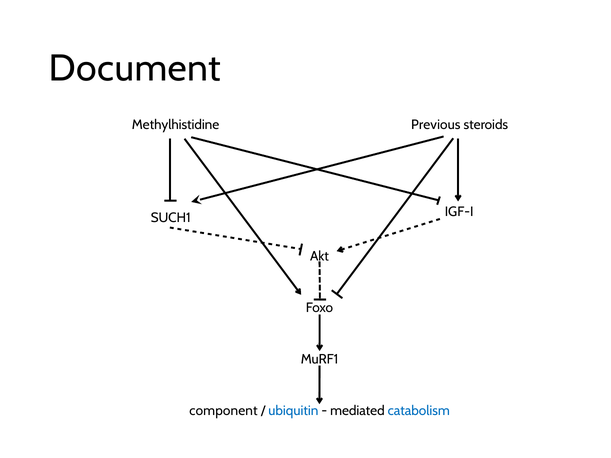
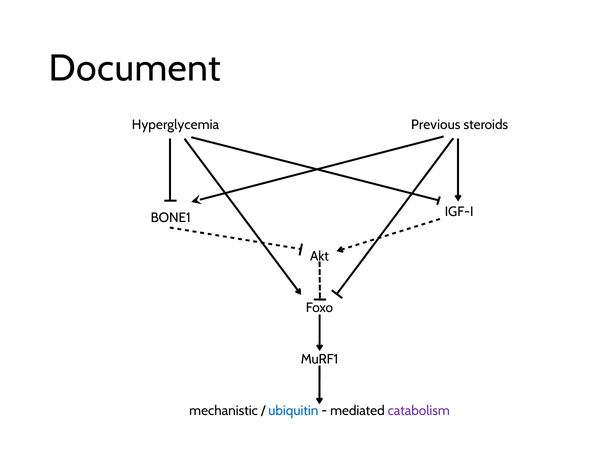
Methylhistidine: Methylhistidine -> Hyperglycemia
SUCH1: SUCH1 -> BONE1
component: component -> mechanistic
catabolism colour: blue -> purple
